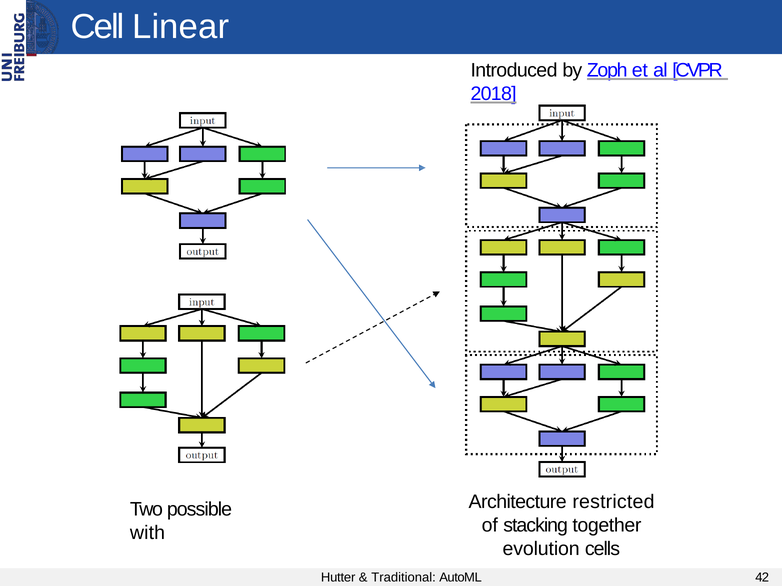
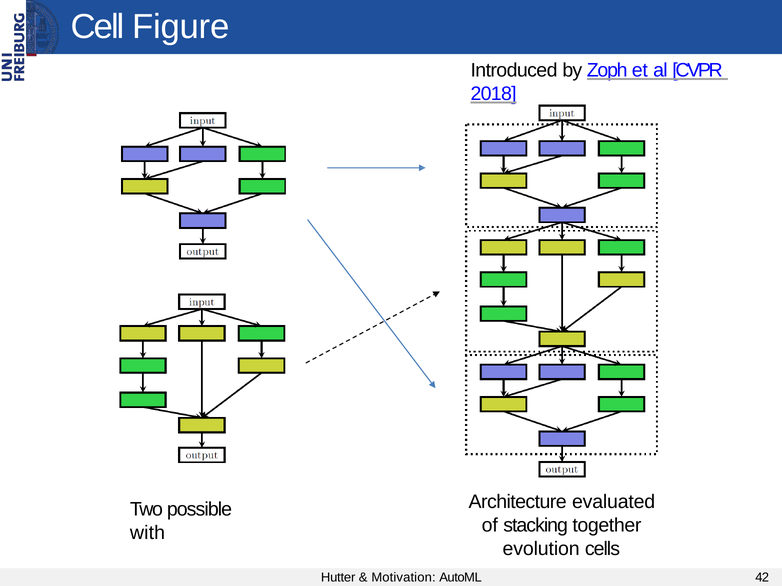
Linear: Linear -> Figure
restricted: restricted -> evaluated
Traditional: Traditional -> Motivation
